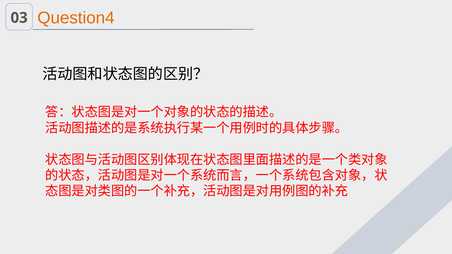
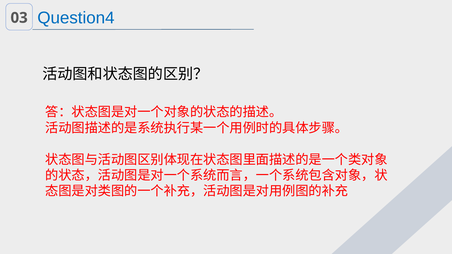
Question4 colour: orange -> blue
